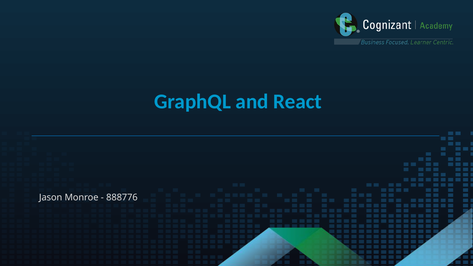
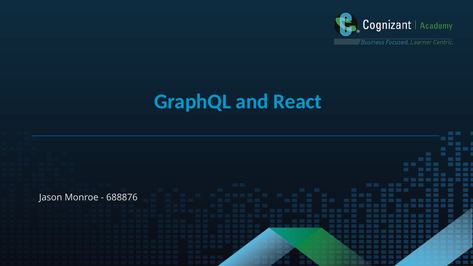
888776: 888776 -> 688876
